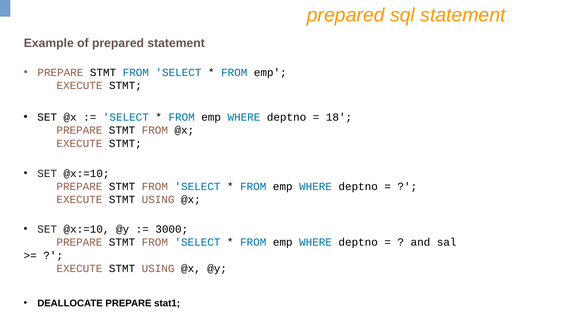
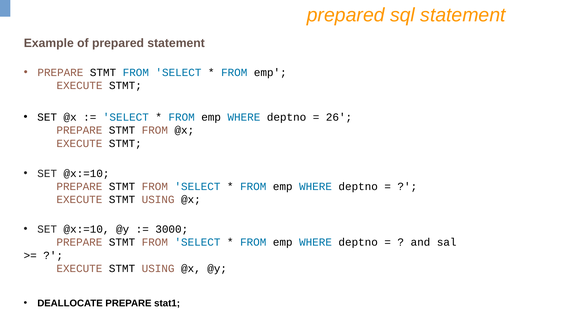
18: 18 -> 26
